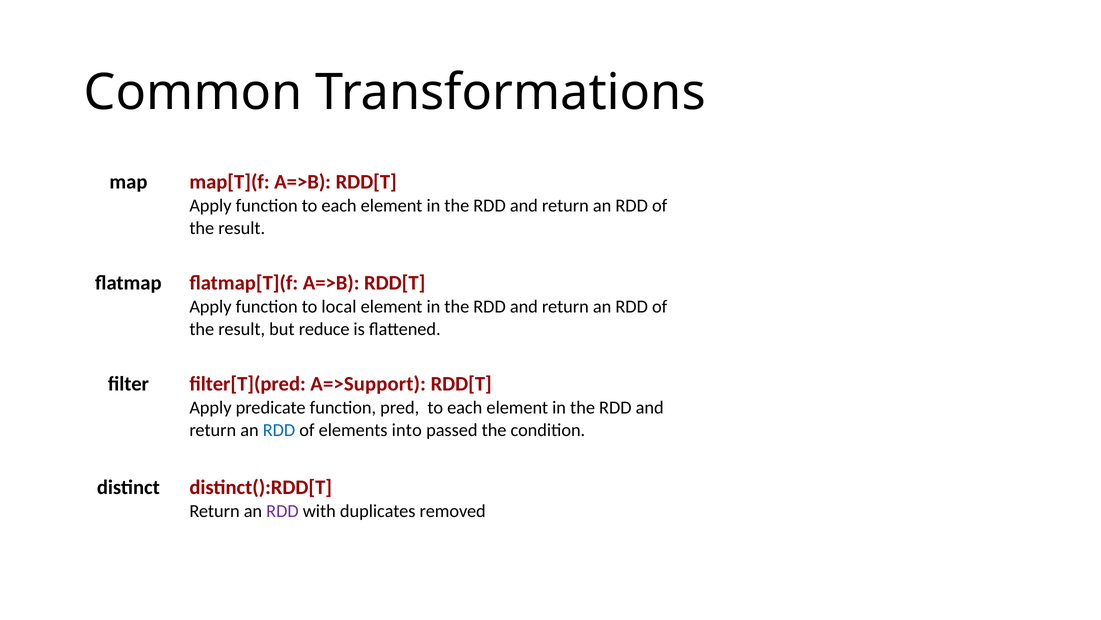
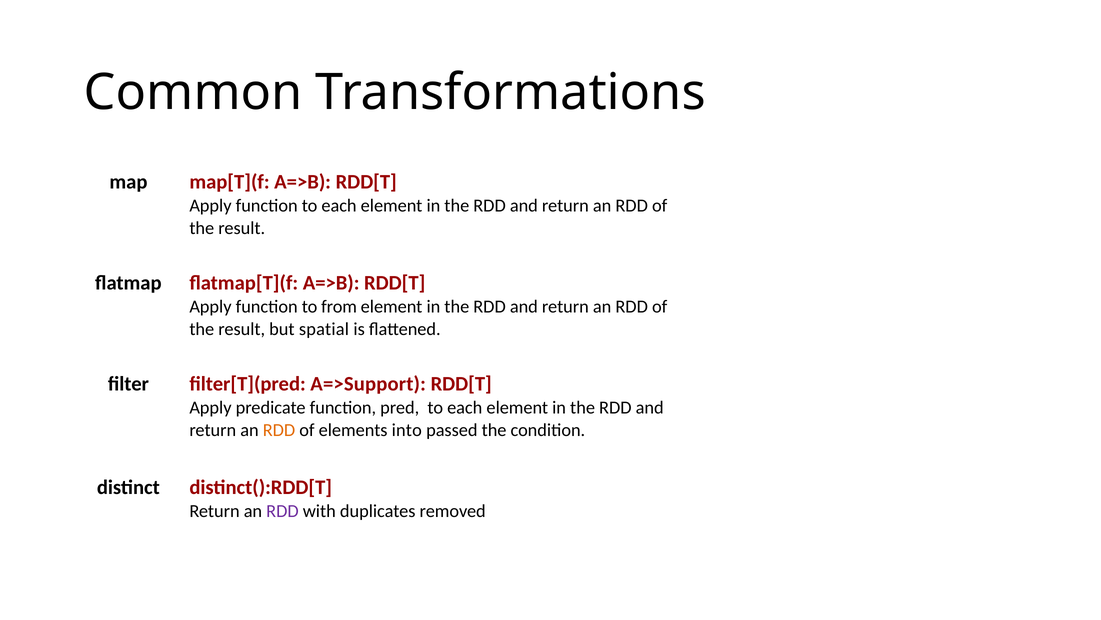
local: local -> from
reduce: reduce -> spatial
RDD at (279, 430) colour: blue -> orange
